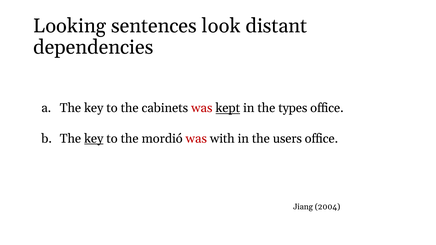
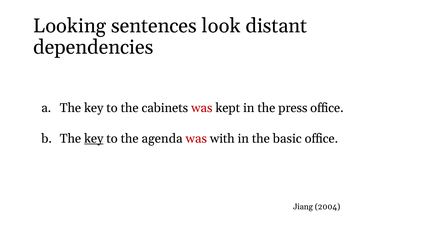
kept underline: present -> none
types: types -> press
mordió: mordió -> agenda
users: users -> basic
